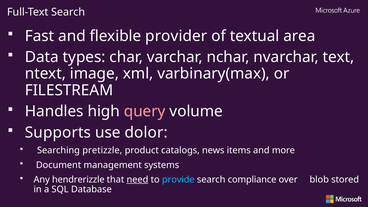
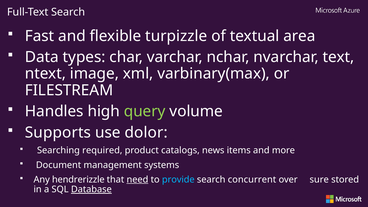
provider: provider -> turpizzle
query colour: pink -> light green
pretizzle: pretizzle -> required
compliance: compliance -> concurrent
blob: blob -> sure
Database underline: none -> present
